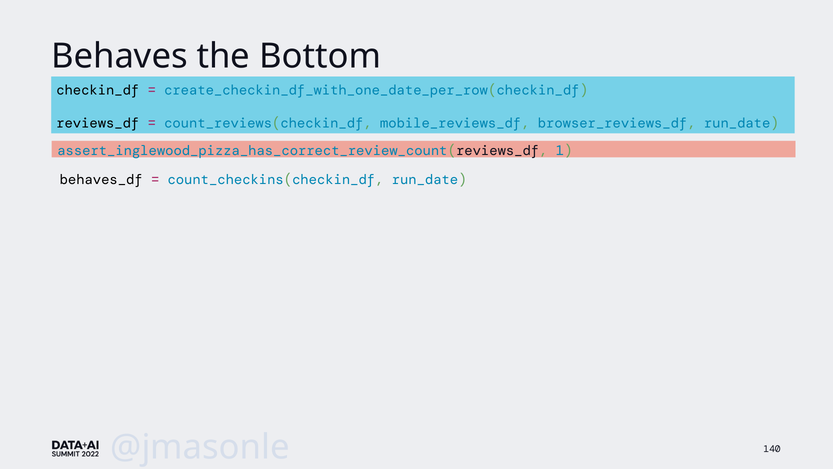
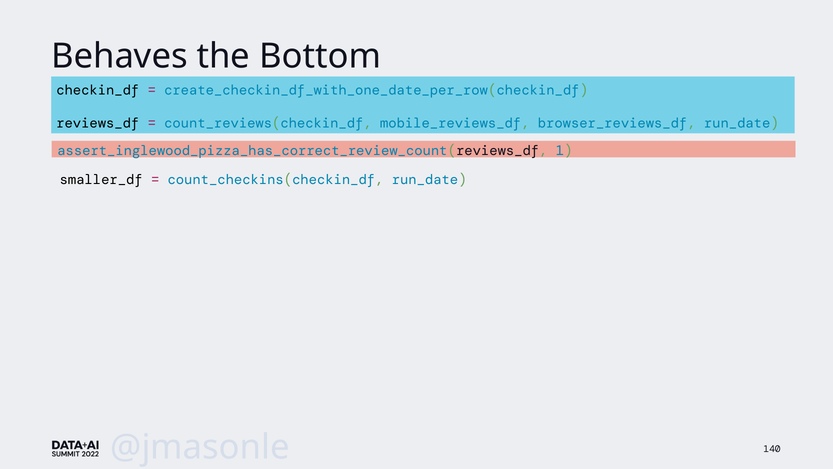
behaves_df: behaves_df -> smaller_df
